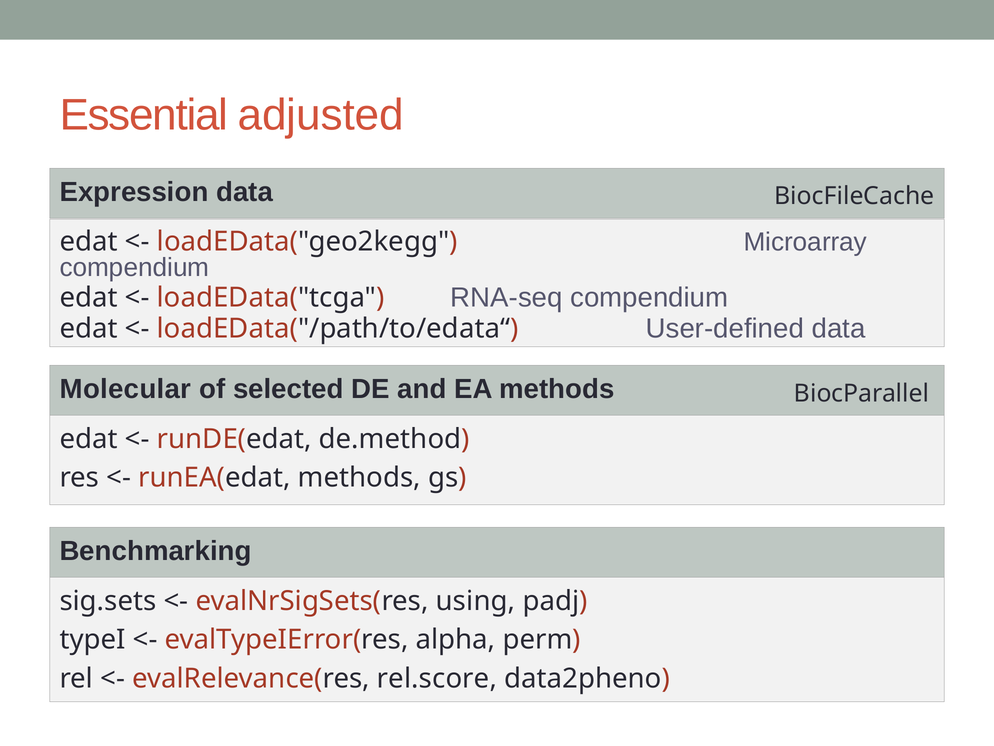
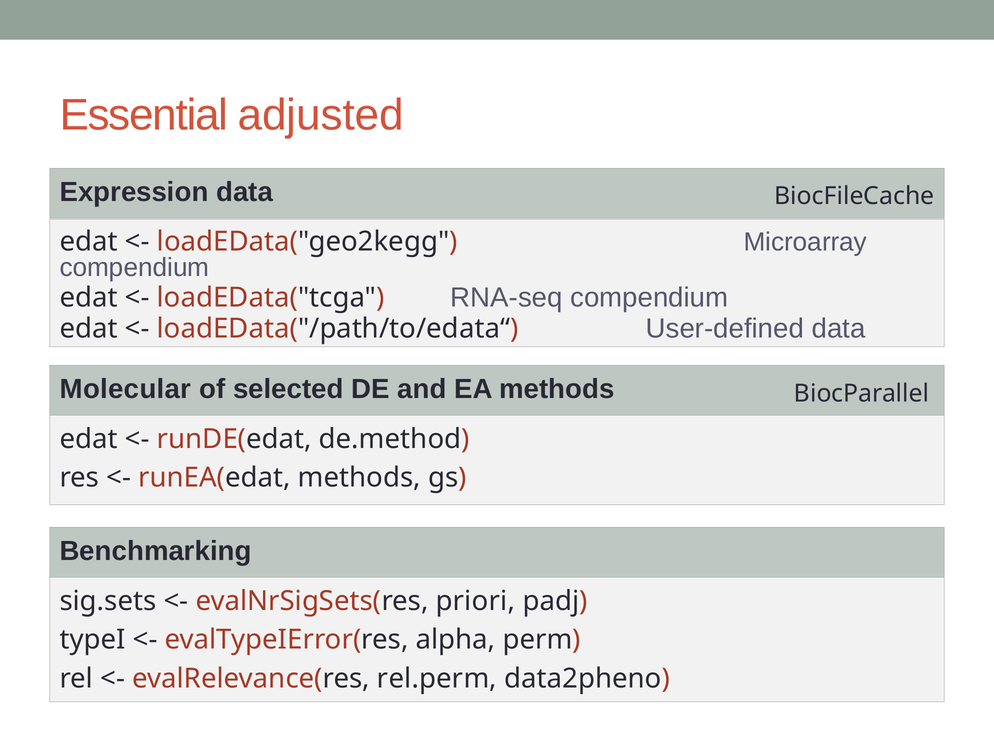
using: using -> priori
rel.score: rel.score -> rel.perm
